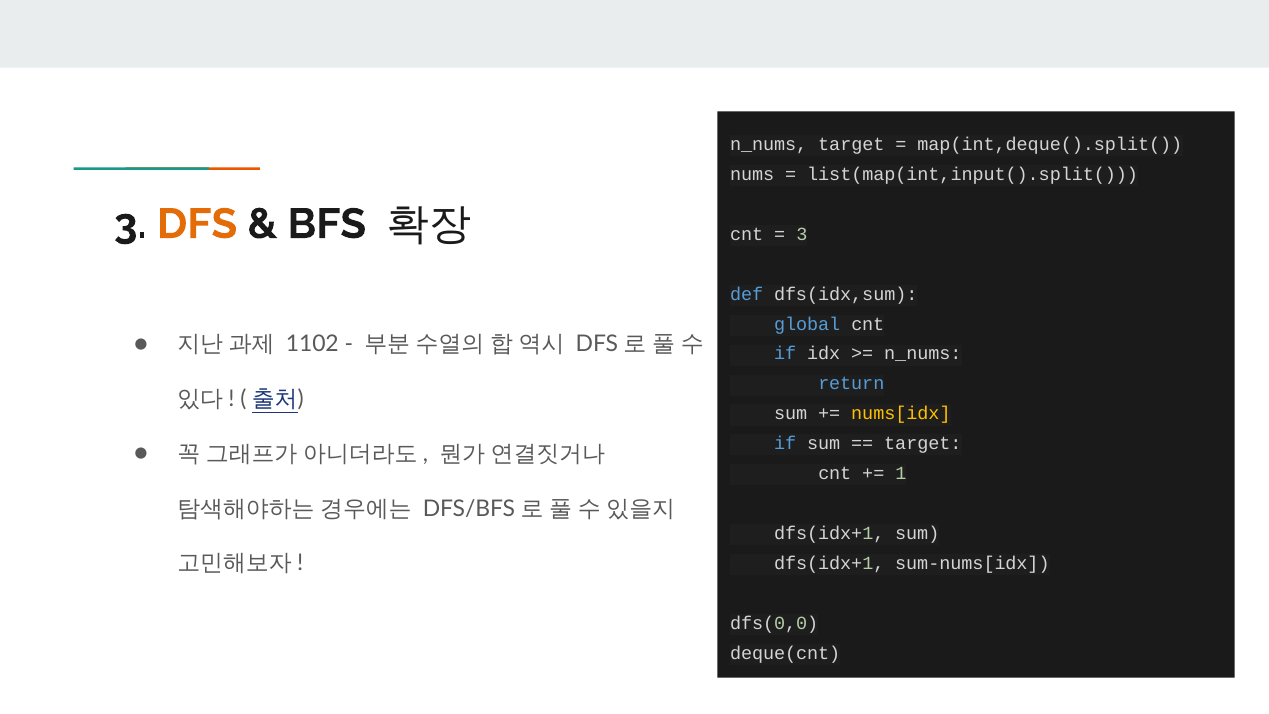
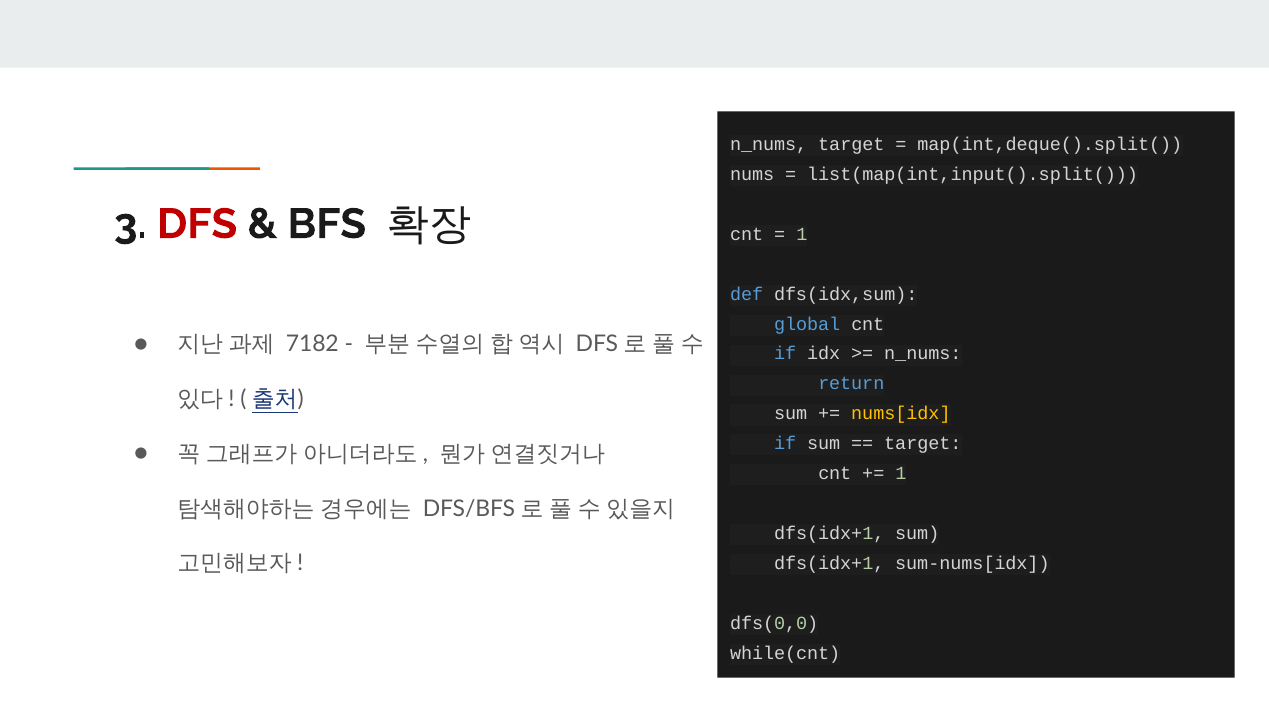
DFS at (197, 224) colour: orange -> red
3 at (802, 234): 3 -> 1
1102: 1102 -> 7182
deque(cnt: deque(cnt -> while(cnt
